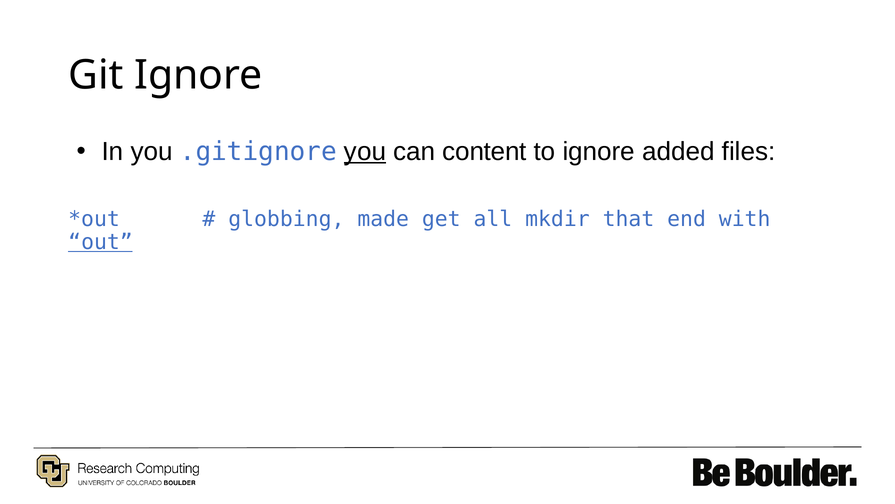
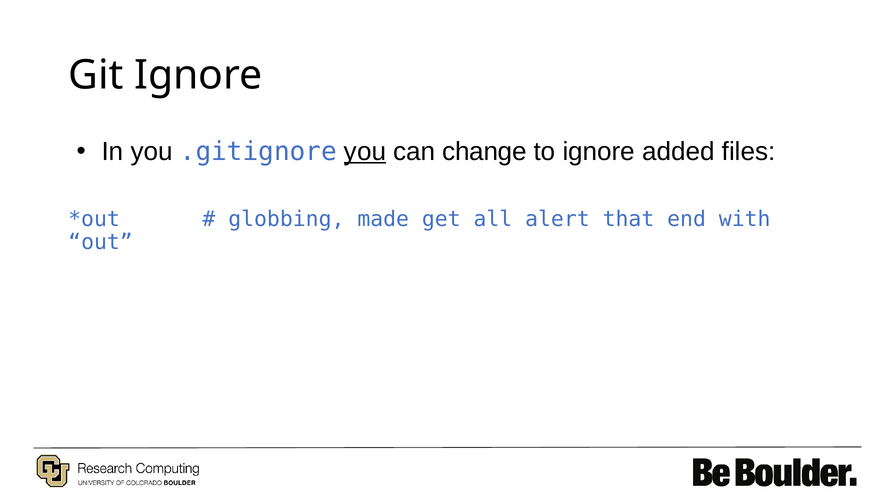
content: content -> change
mkdir: mkdir -> alert
out underline: present -> none
